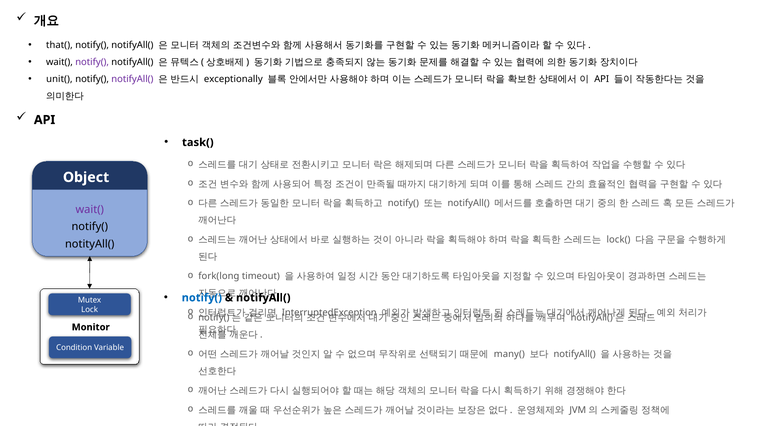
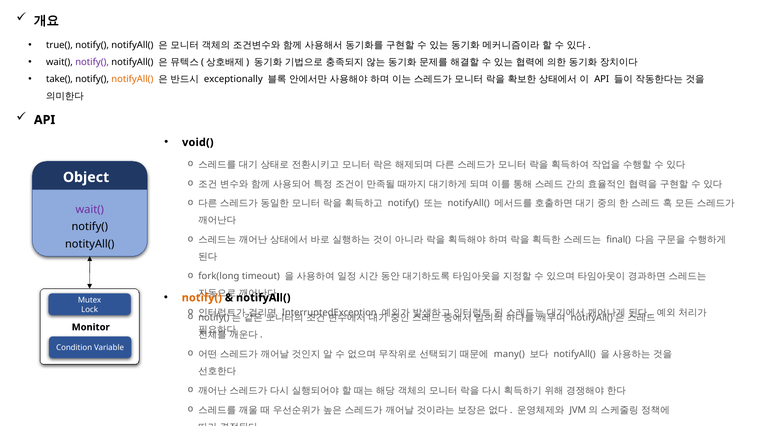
that(: that( -> true(
unit(: unit( -> take(
notifyAll( at (132, 79) colour: purple -> orange
task(: task( -> void(
lock(: lock( -> final(
notify( at (202, 298) colour: blue -> orange
